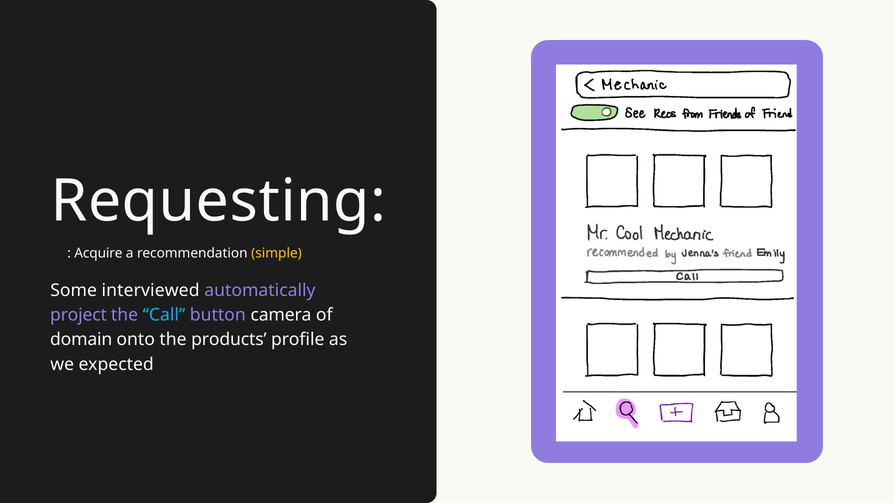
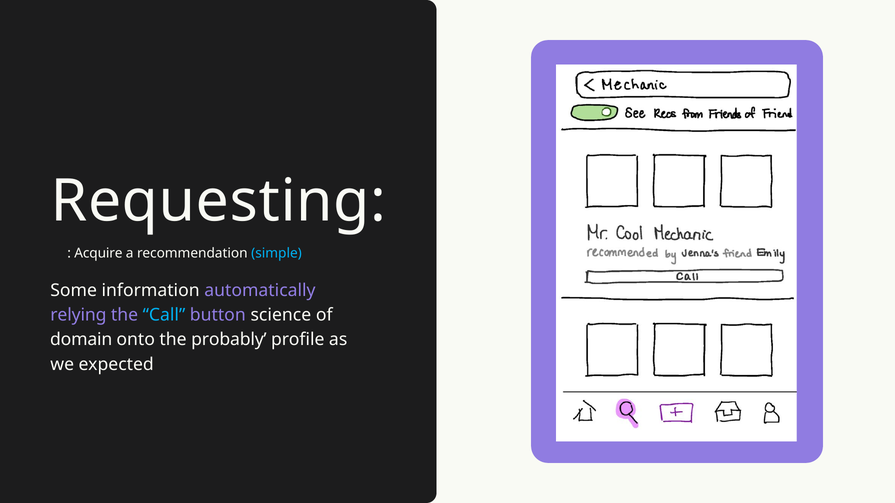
simple colour: yellow -> light blue
interviewed: interviewed -> information
project: project -> relying
camera: camera -> science
products: products -> probably
